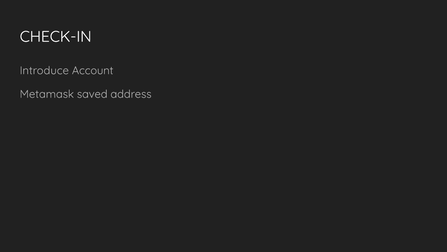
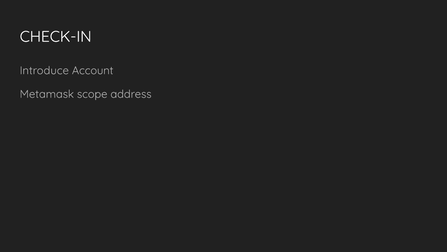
saved: saved -> scope
